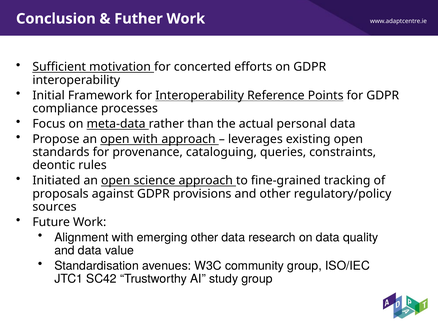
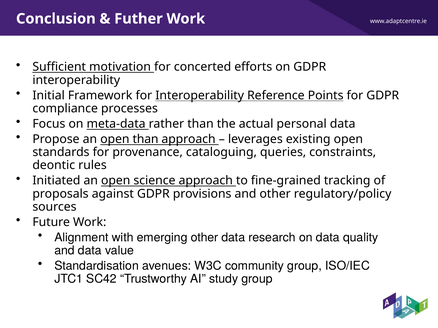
open with: with -> than
